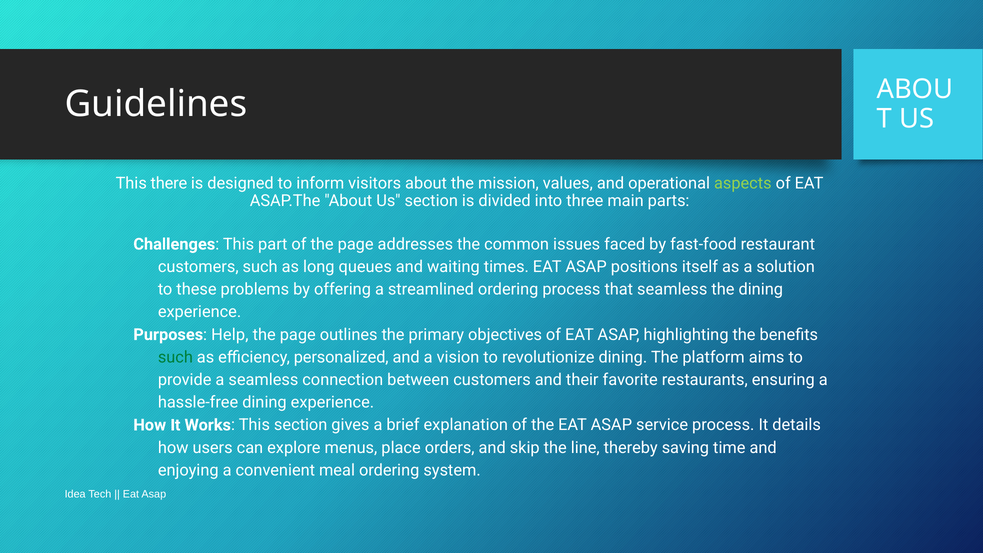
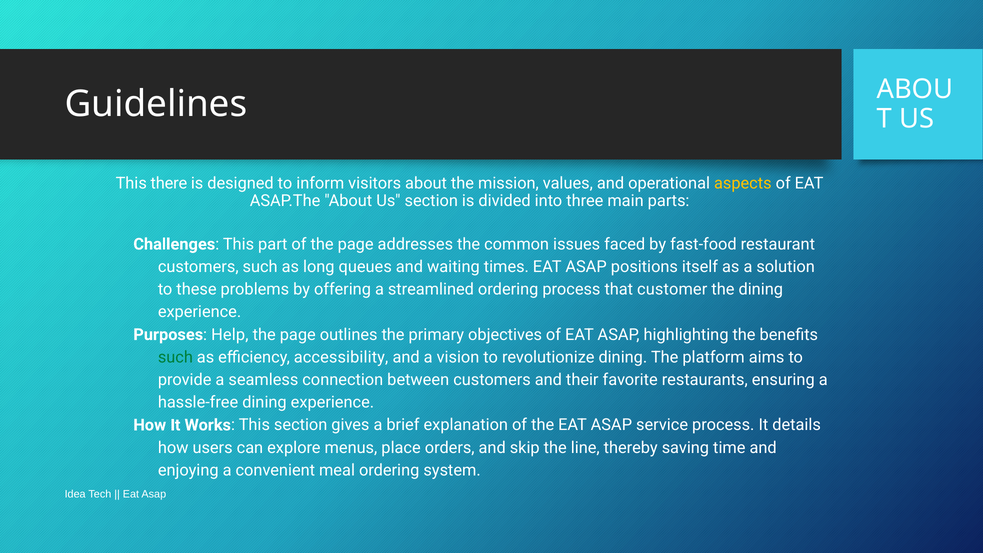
aspects colour: light green -> yellow
that seamless: seamless -> customer
personalized: personalized -> accessibility
